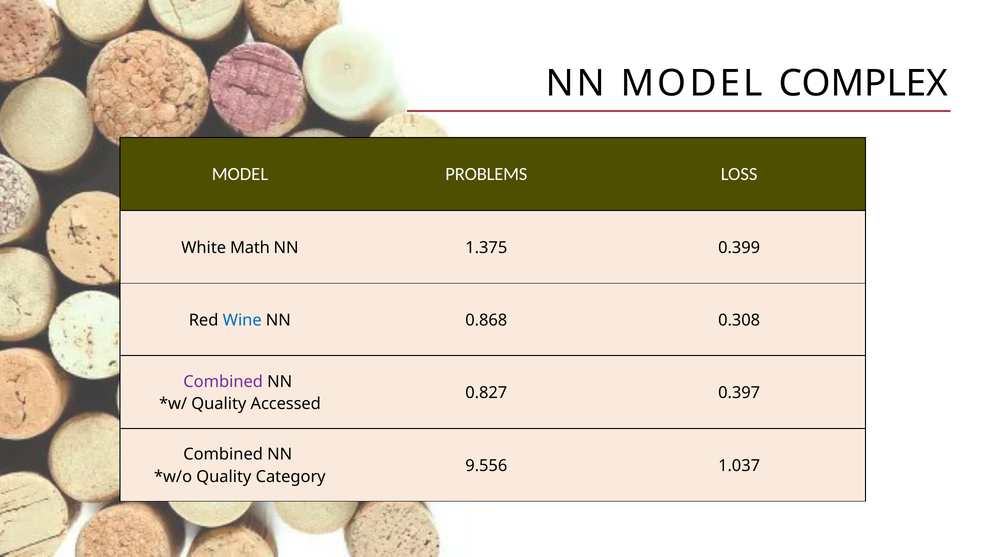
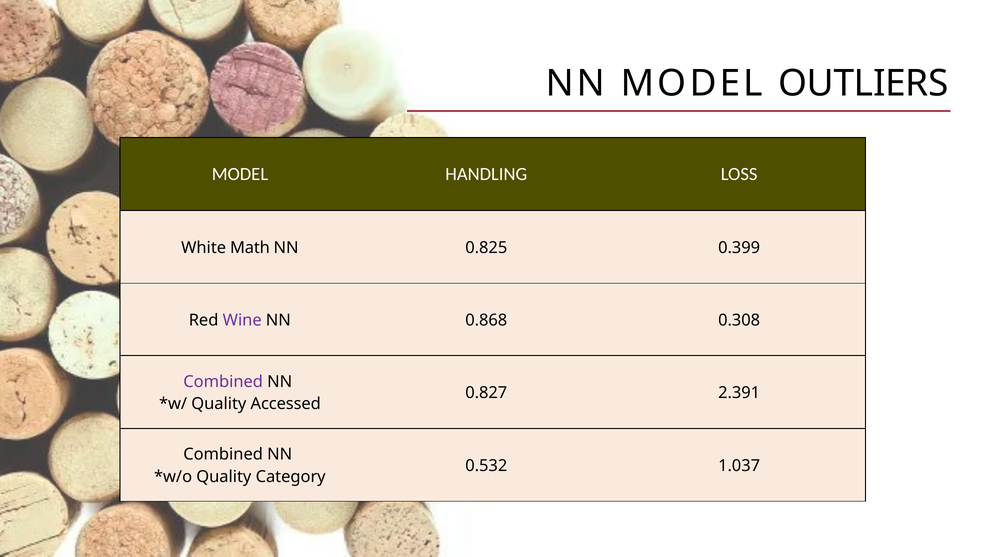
COMPLEX: COMPLEX -> OUTLIERS
PROBLEMS: PROBLEMS -> HANDLING
1.375: 1.375 -> 0.825
Wine colour: blue -> purple
0.397: 0.397 -> 2.391
9.556: 9.556 -> 0.532
